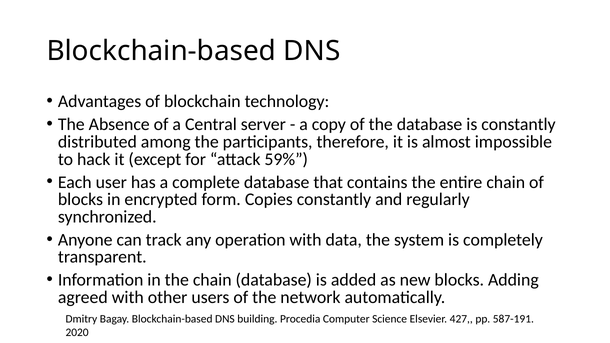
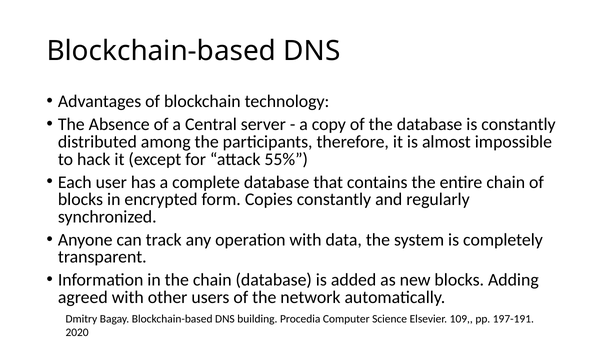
59%: 59% -> 55%
427: 427 -> 109
587-191: 587-191 -> 197-191
